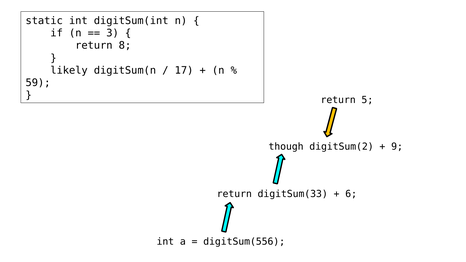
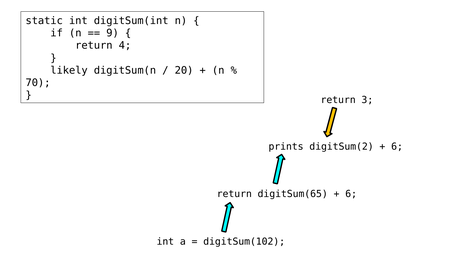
3: 3 -> 9
8: 8 -> 4
17: 17 -> 20
59: 59 -> 70
5: 5 -> 3
though: though -> prints
9 at (397, 147): 9 -> 6
digitSum(33: digitSum(33 -> digitSum(65
digitSum(556: digitSum(556 -> digitSum(102
